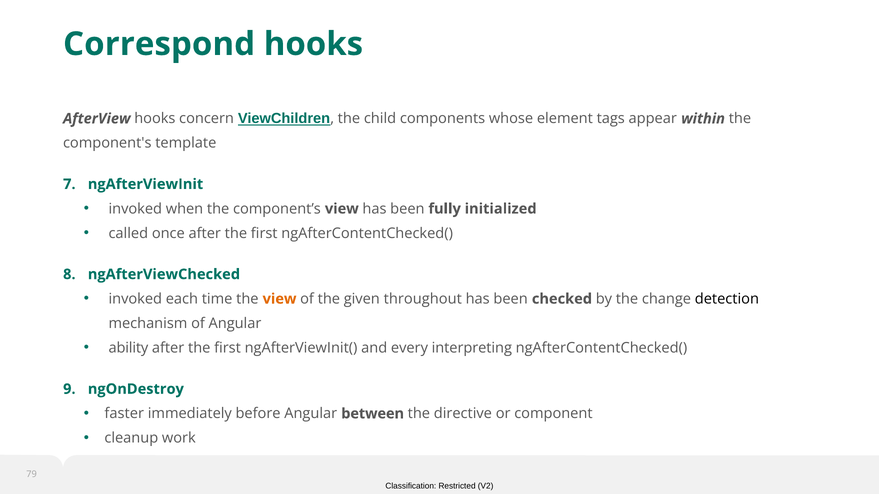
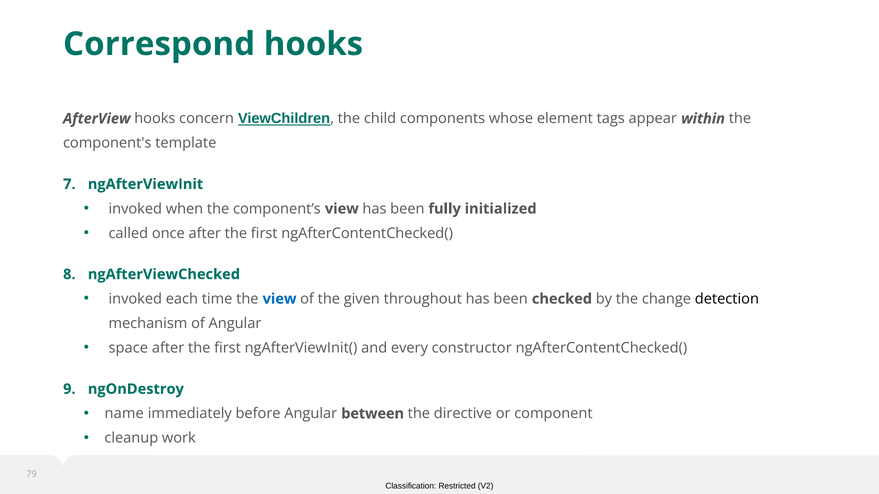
view at (280, 299) colour: orange -> blue
ability: ability -> space
interpreting: interpreting -> constructor
faster: faster -> name
